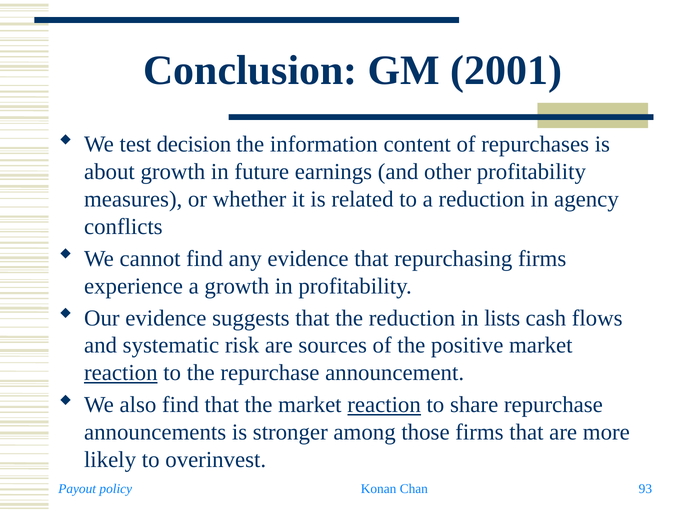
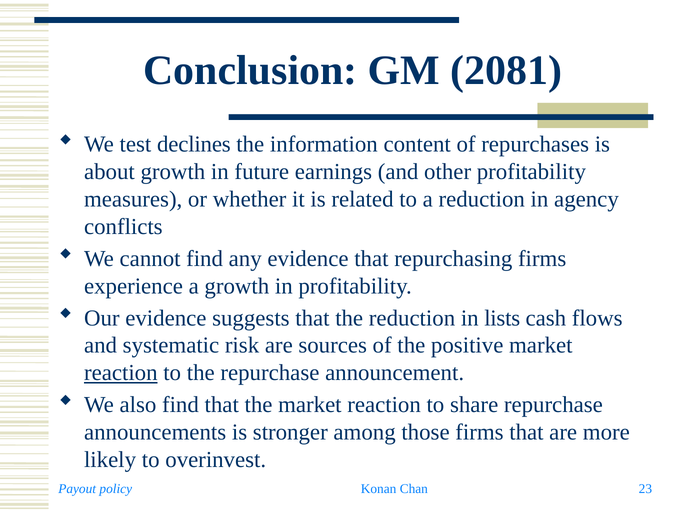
2001: 2001 -> 2081
decision: decision -> declines
reaction at (384, 405) underline: present -> none
93: 93 -> 23
